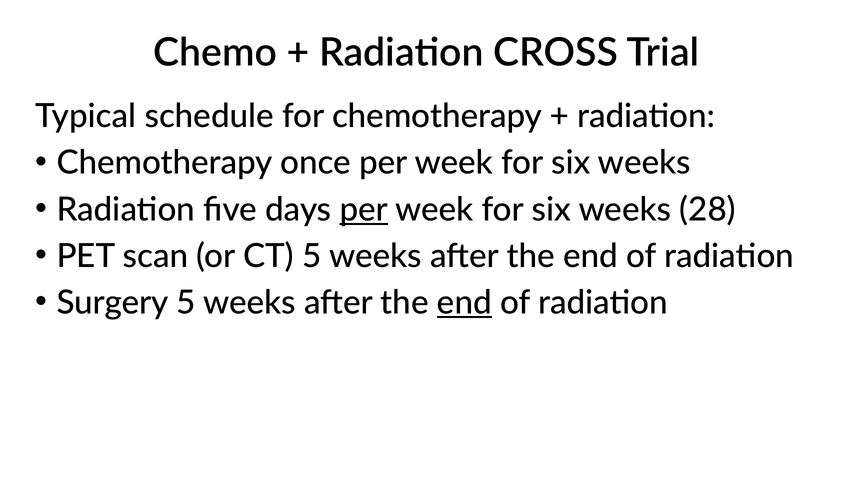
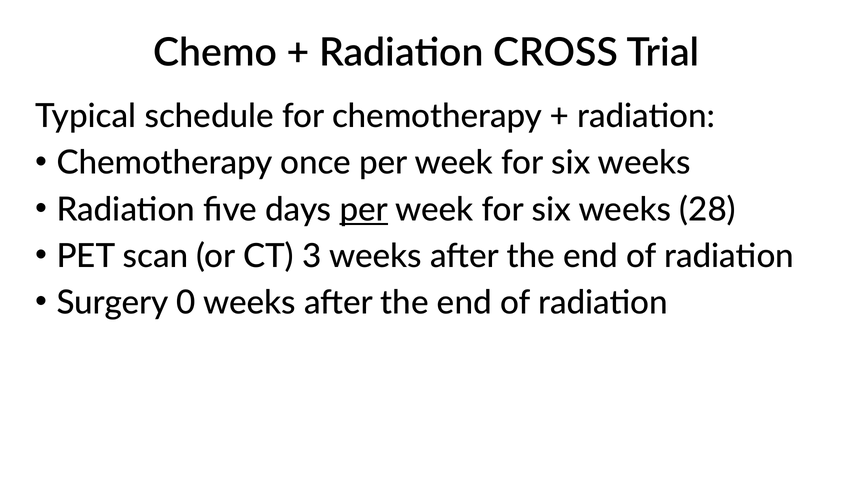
CT 5: 5 -> 3
Surgery 5: 5 -> 0
end at (464, 303) underline: present -> none
